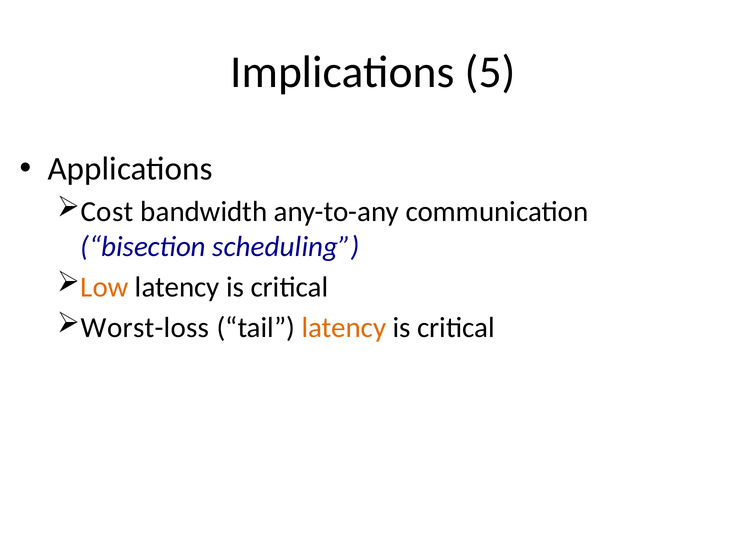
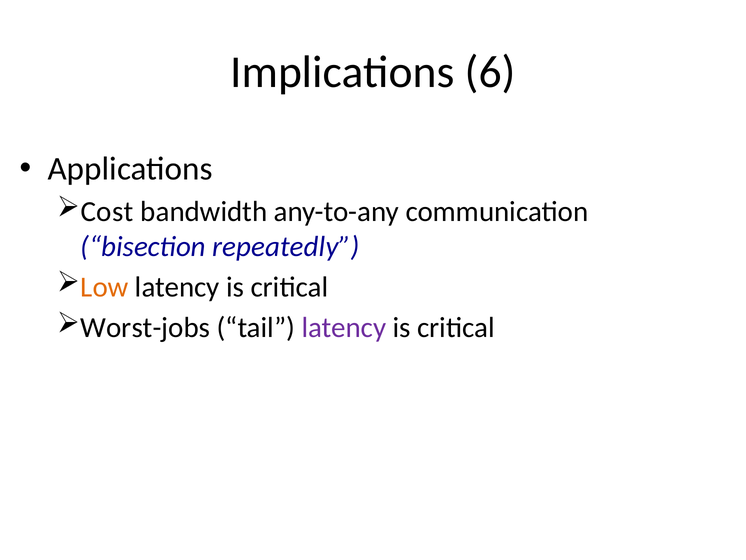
5: 5 -> 6
scheduling: scheduling -> repeatedly
Worst-loss: Worst-loss -> Worst-jobs
latency at (344, 327) colour: orange -> purple
